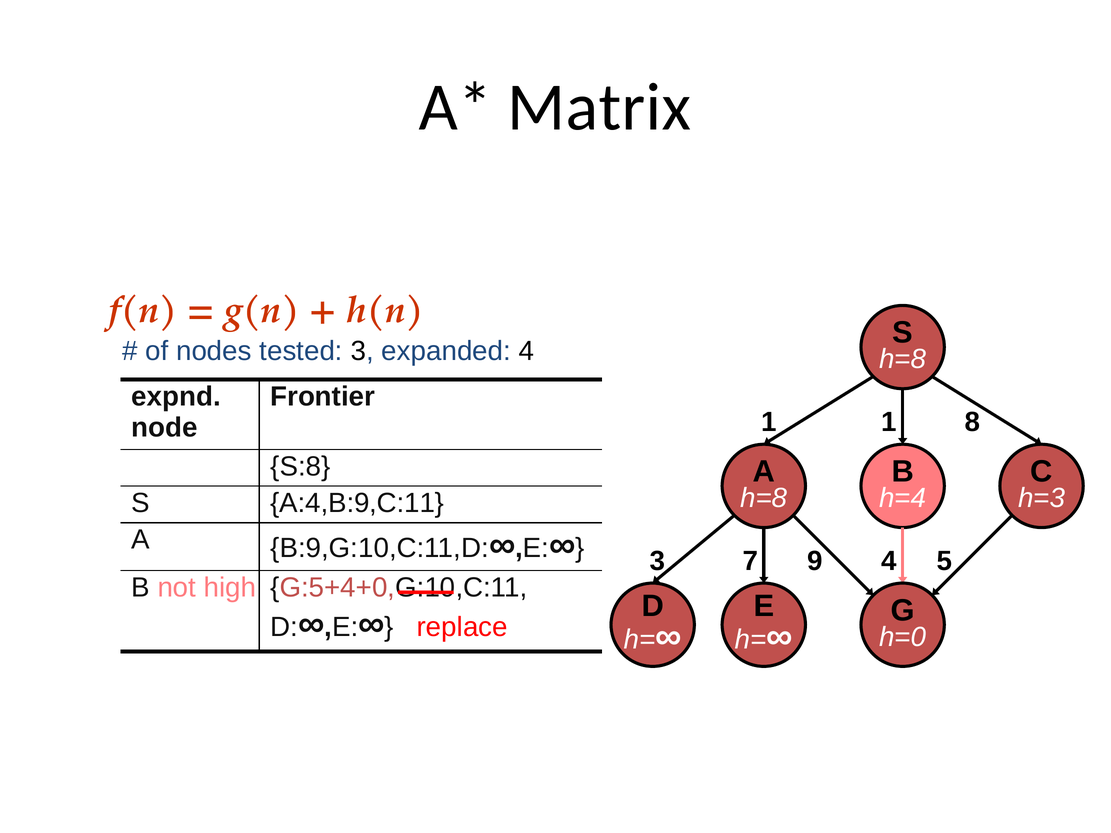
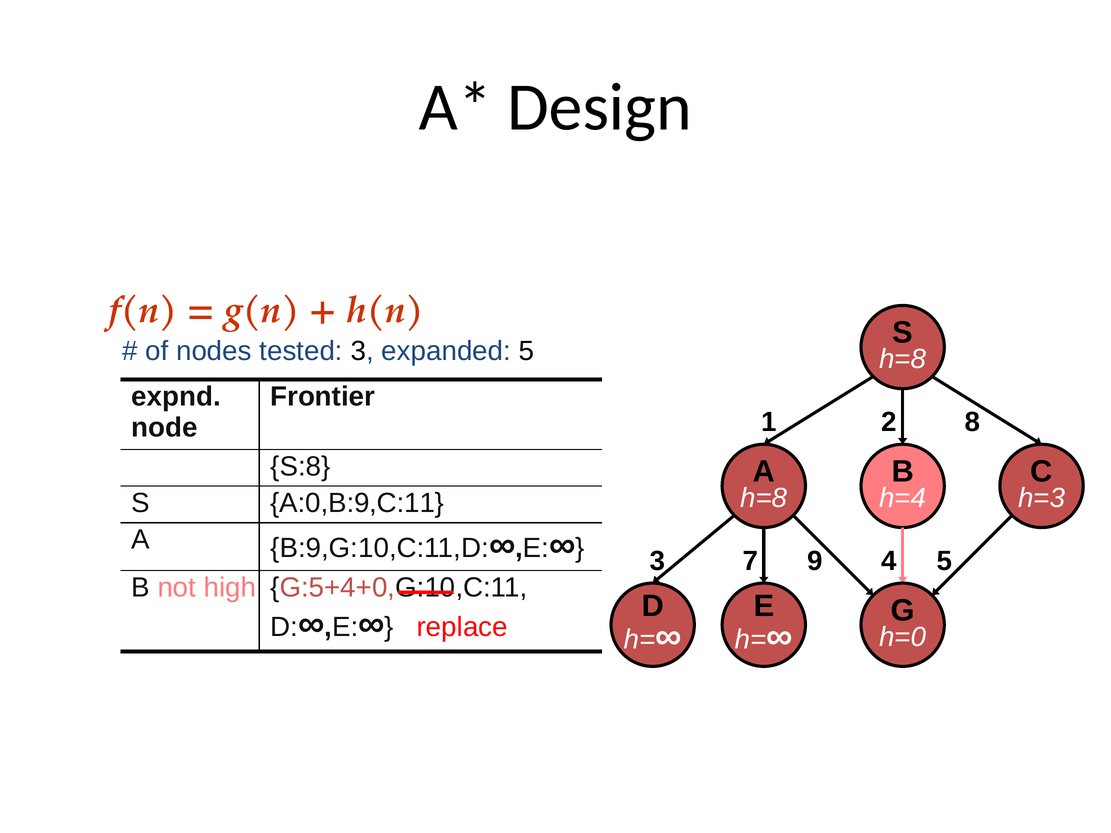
Matrix: Matrix -> Design
expanded 4: 4 -> 5
1 1: 1 -> 2
A:4,B:9,C:11: A:4,B:9,C:11 -> A:0,B:9,C:11
